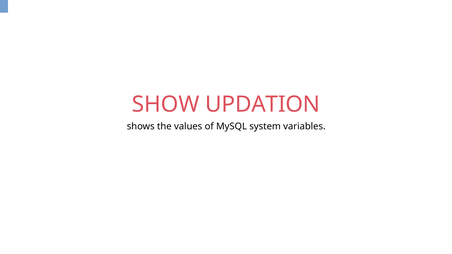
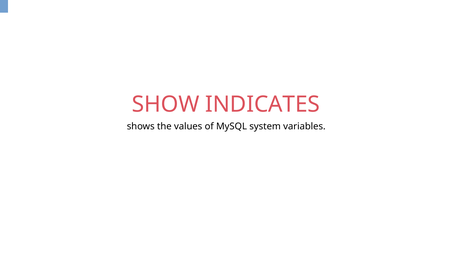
UPDATION: UPDATION -> INDICATES
